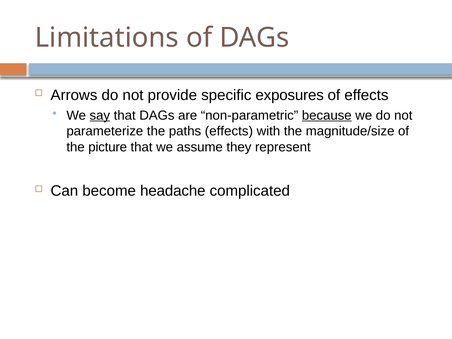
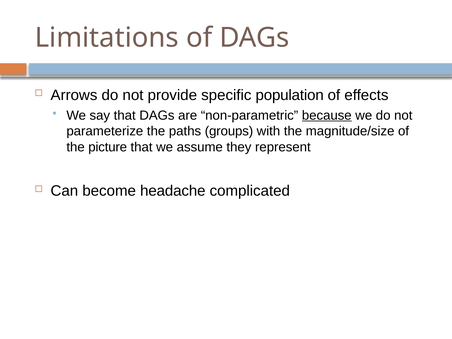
exposures: exposures -> population
say underline: present -> none
paths effects: effects -> groups
